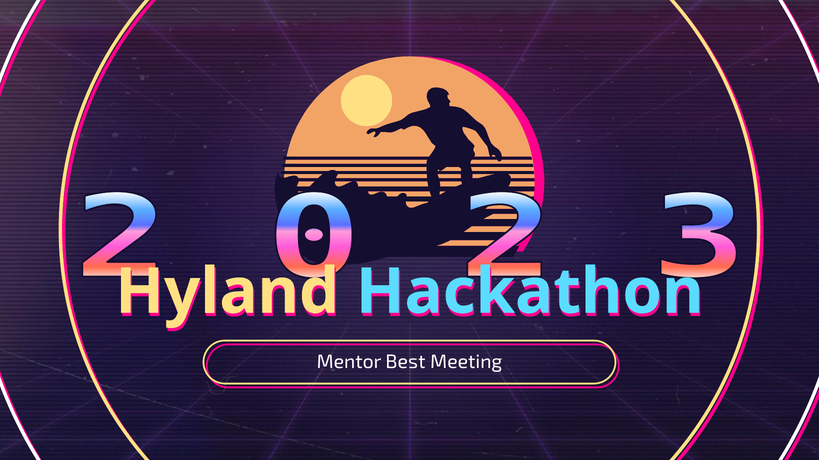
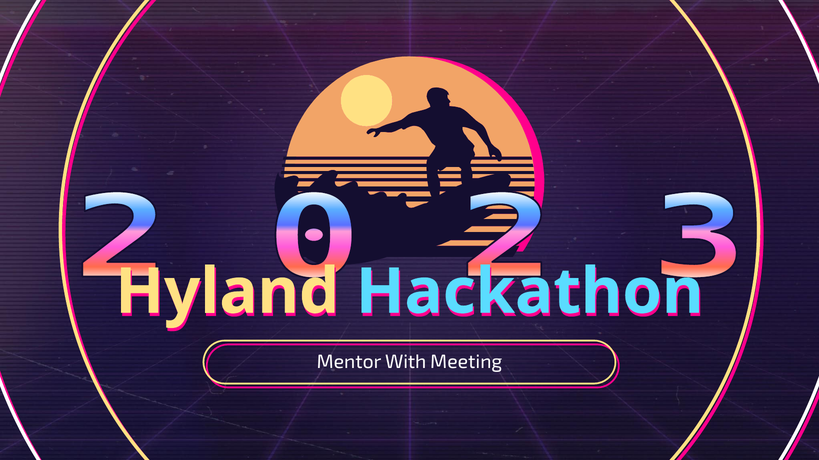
Best: Best -> With
